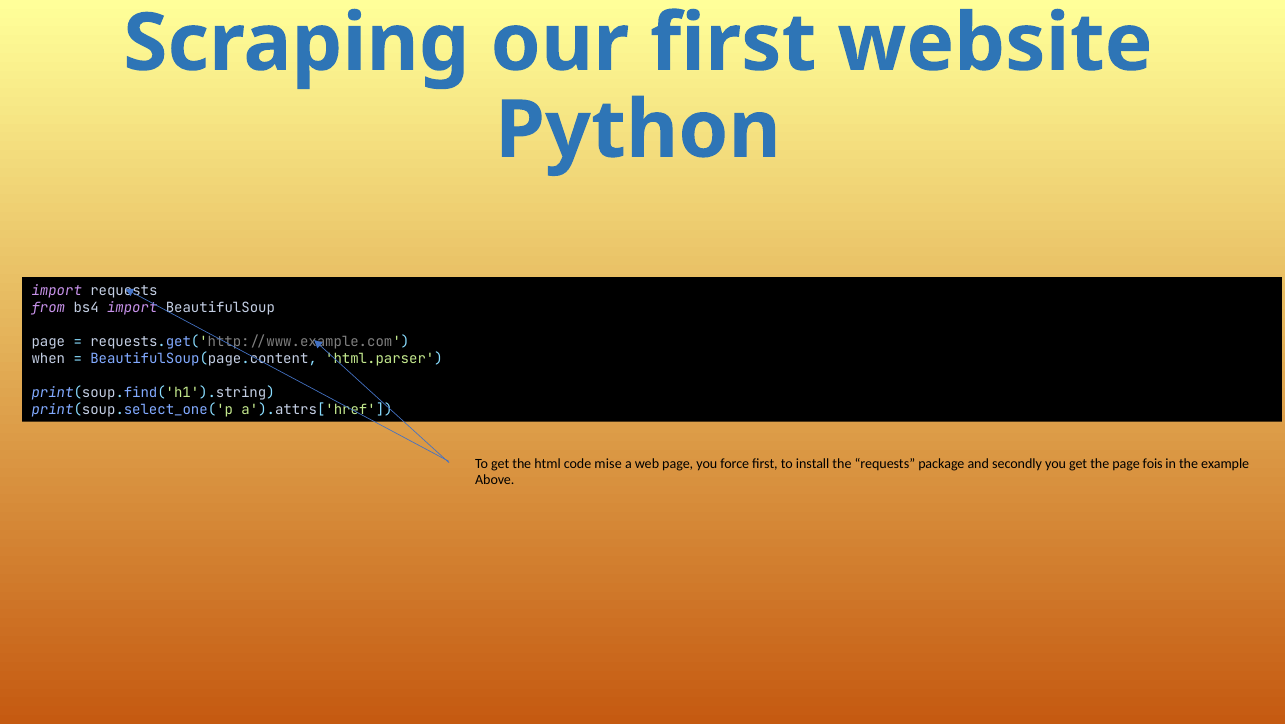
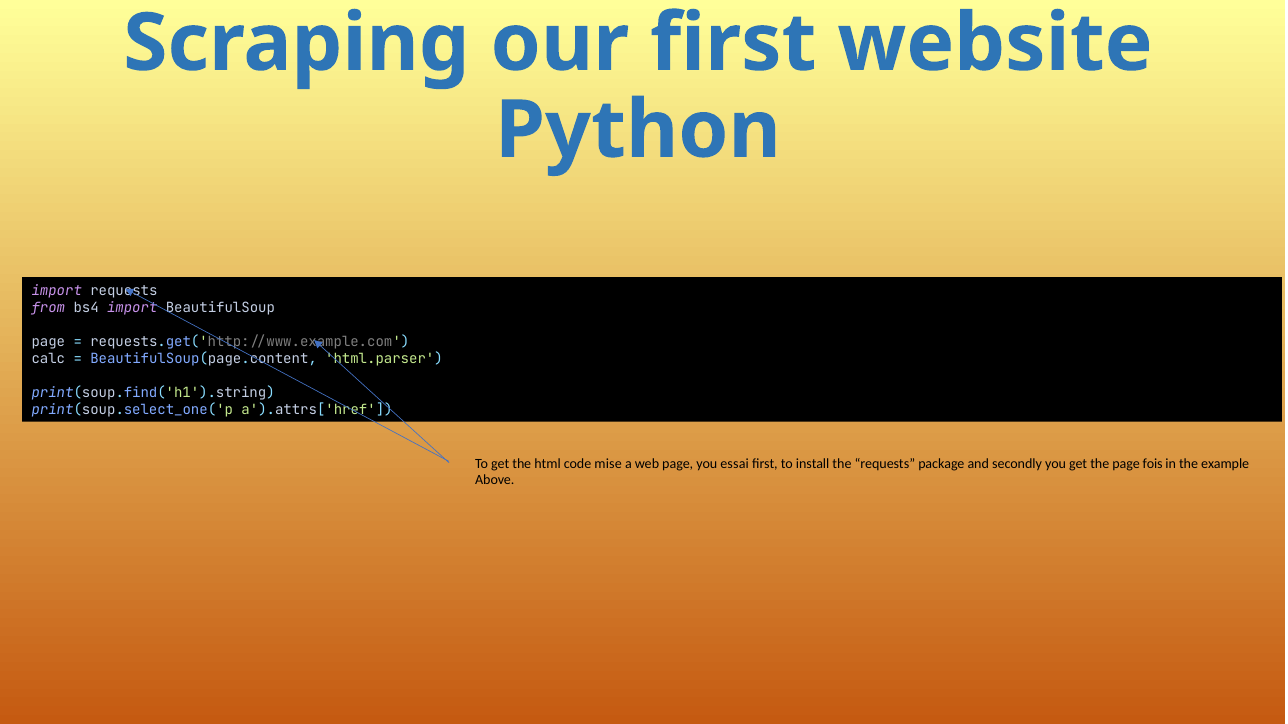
when: when -> calc
force: force -> essai
